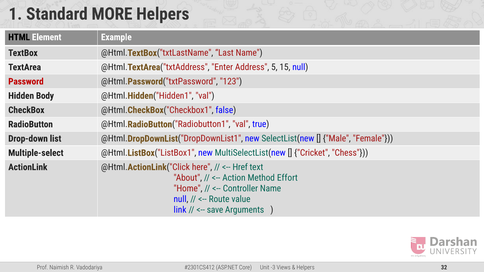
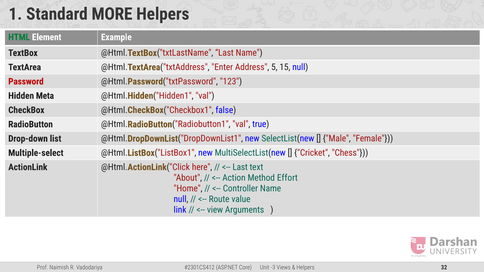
HTML colour: black -> green
Body: Body -> Meta
Href at (240, 167): Href -> Last
save: save -> view
